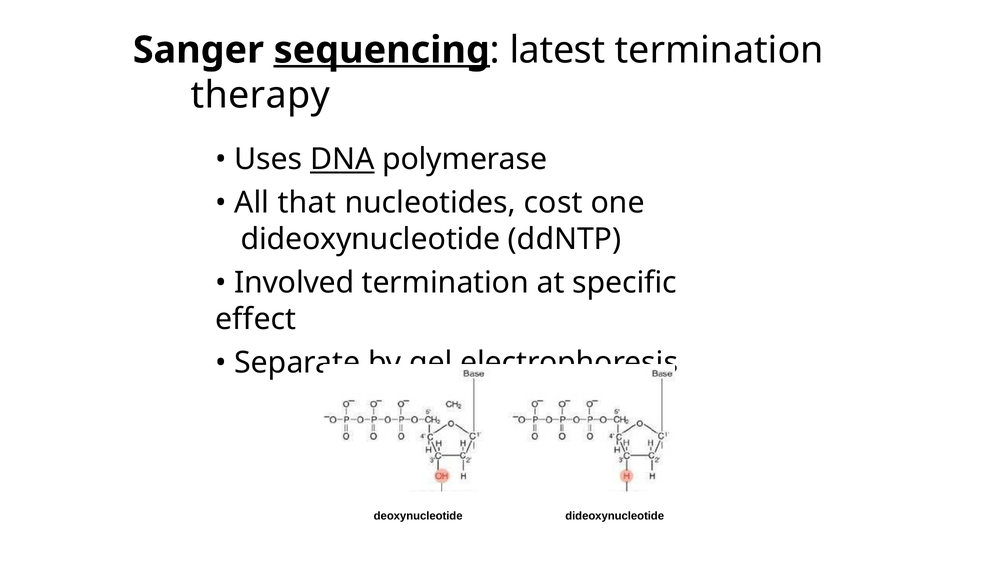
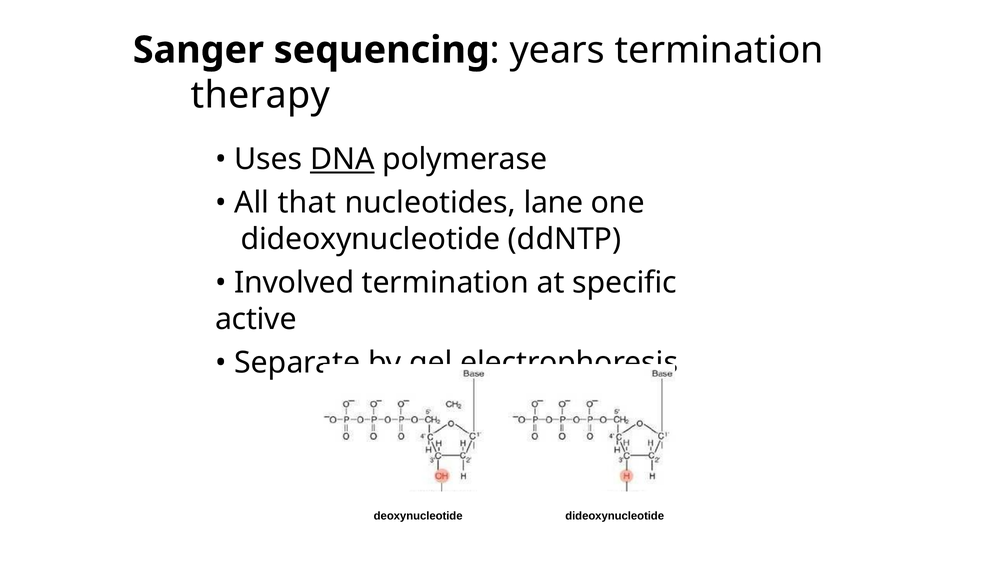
sequencing underline: present -> none
latest: latest -> years
cost: cost -> lane
effect: effect -> active
